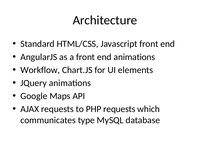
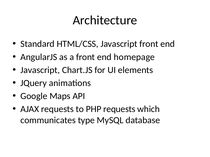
end animations: animations -> homepage
Workflow at (40, 70): Workflow -> Javascript
